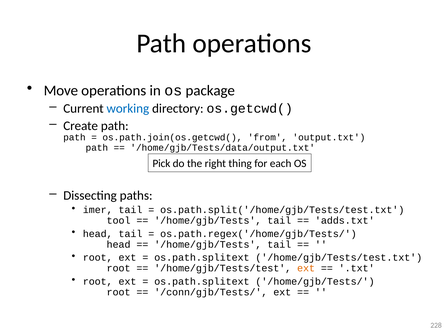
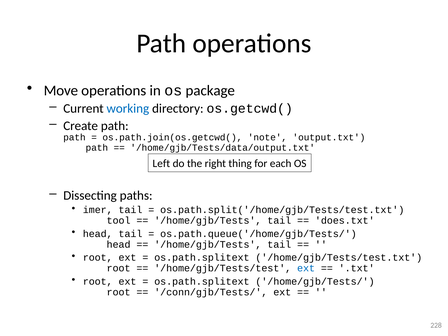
from: from -> note
Pick: Pick -> Left
adds.txt: adds.txt -> does.txt
os.path.regex('/home/gjb/Tests/: os.path.regex('/home/gjb/Tests/ -> os.path.queue('/home/gjb/Tests/
ext at (306, 268) colour: orange -> blue
